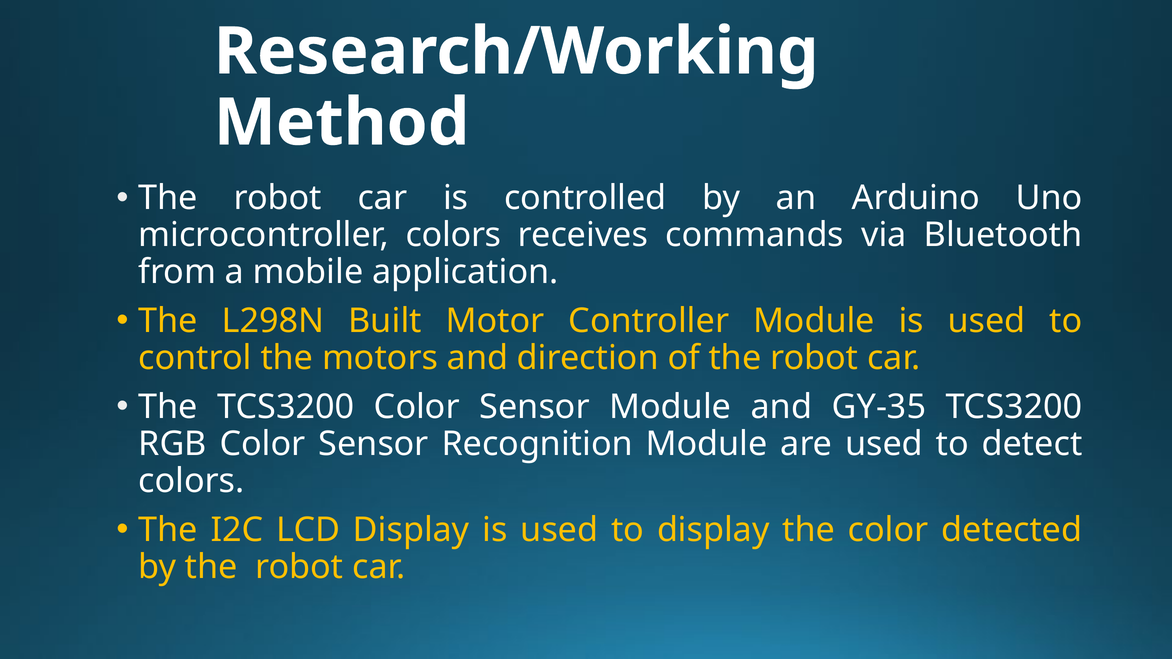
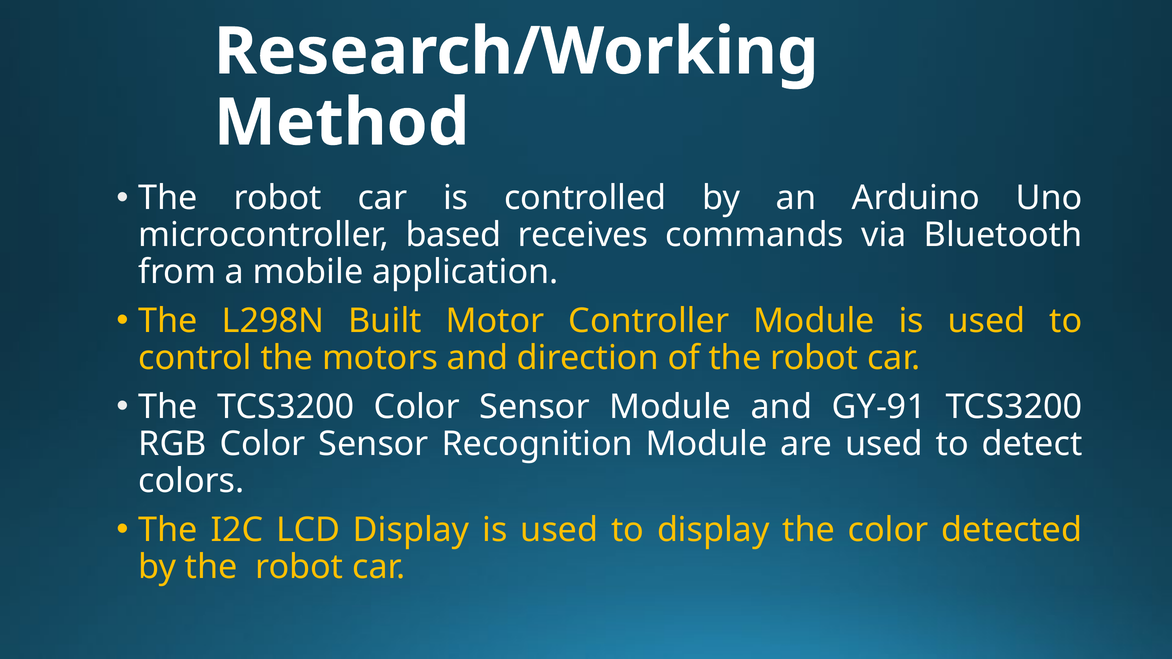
microcontroller colors: colors -> based
GY-35: GY-35 -> GY-91
